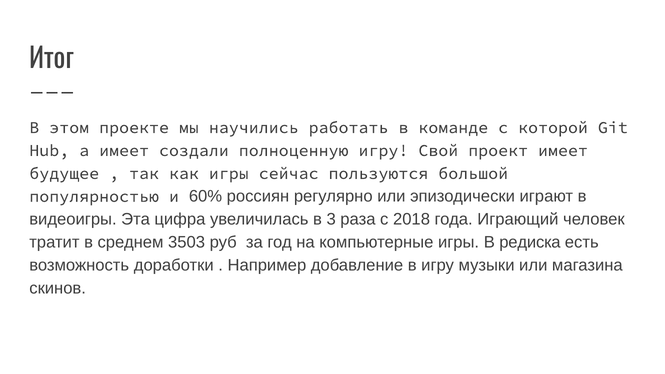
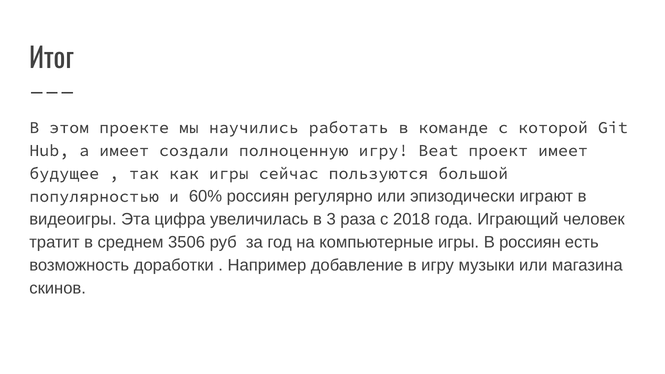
Свой: Свой -> Beat
3503: 3503 -> 3506
В редиска: редиска -> россиян
